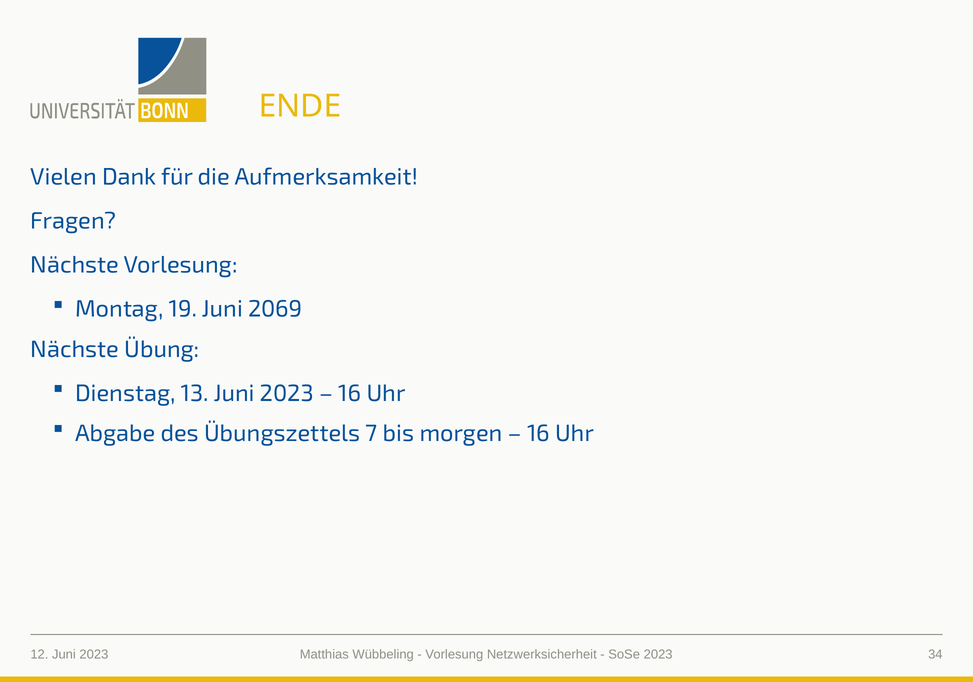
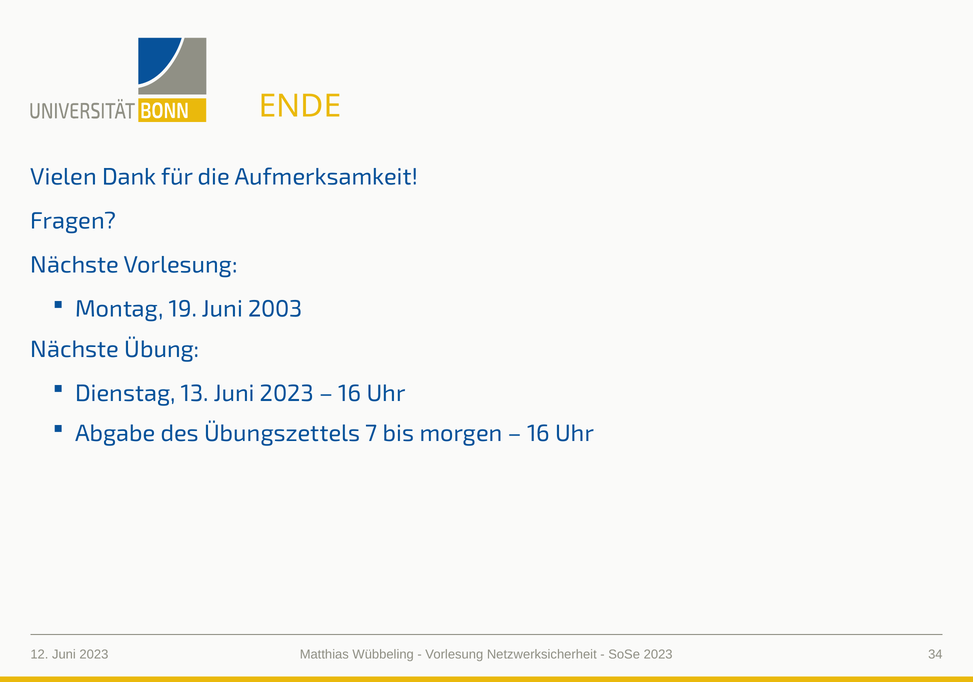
2069: 2069 -> 2003
